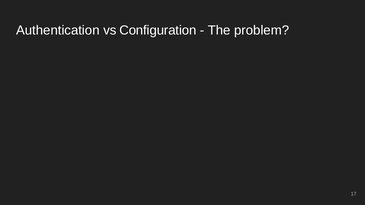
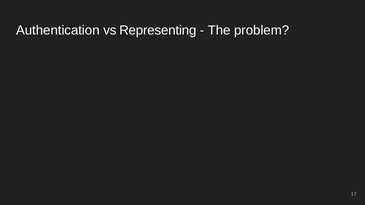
Configuration: Configuration -> Representing
